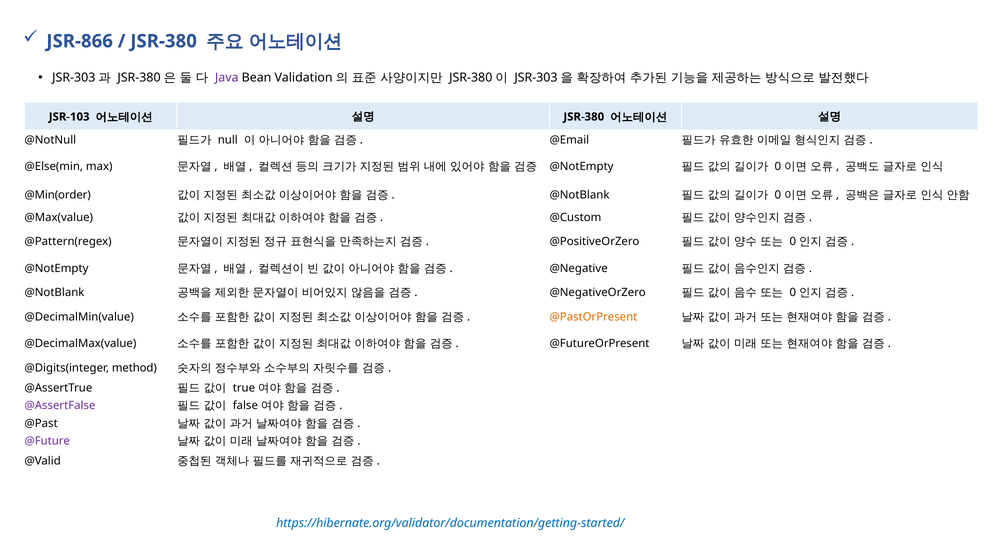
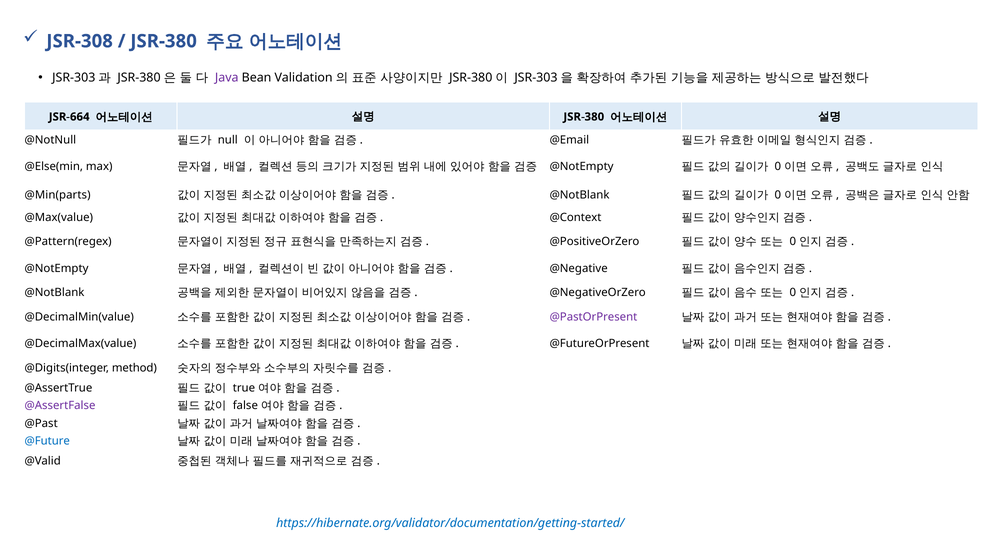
JSR-866: JSR-866 -> JSR-308
JSR-103: JSR-103 -> JSR-664
@Min(order: @Min(order -> @Min(parts
@Custom: @Custom -> @Context
@PastOrPresent colour: orange -> purple
@Future colour: purple -> blue
